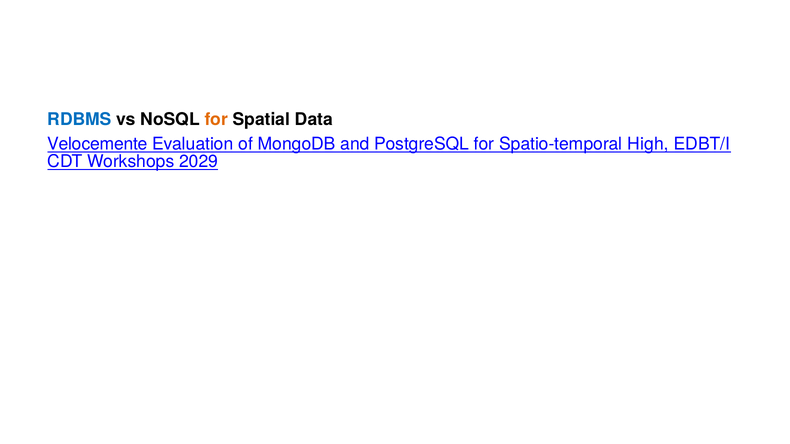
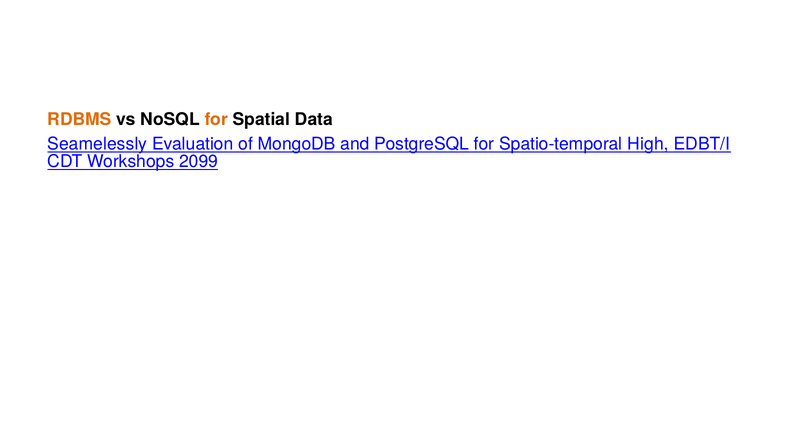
RDBMS colour: blue -> orange
Velocemente: Velocemente -> Seamelessly
2029: 2029 -> 2099
